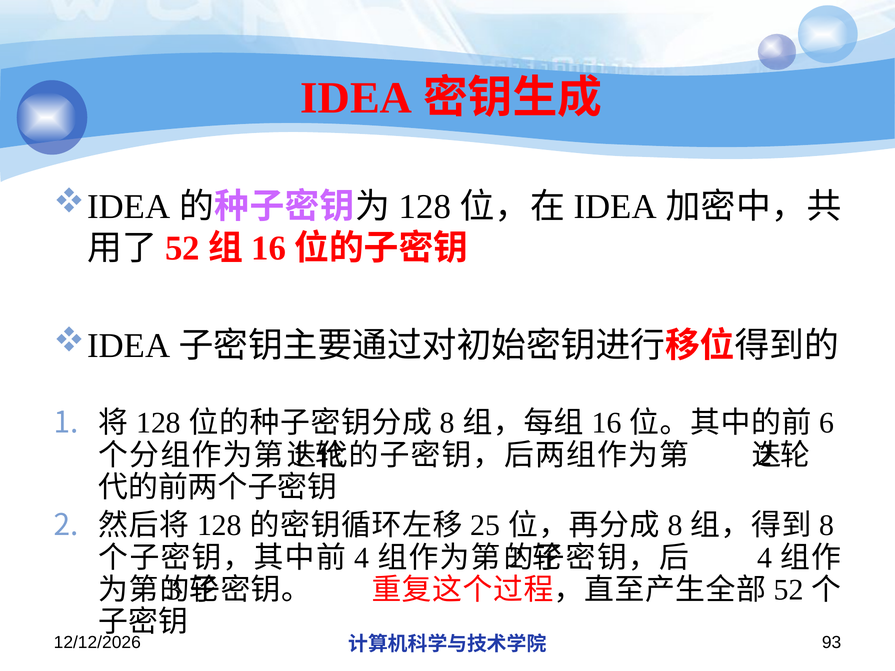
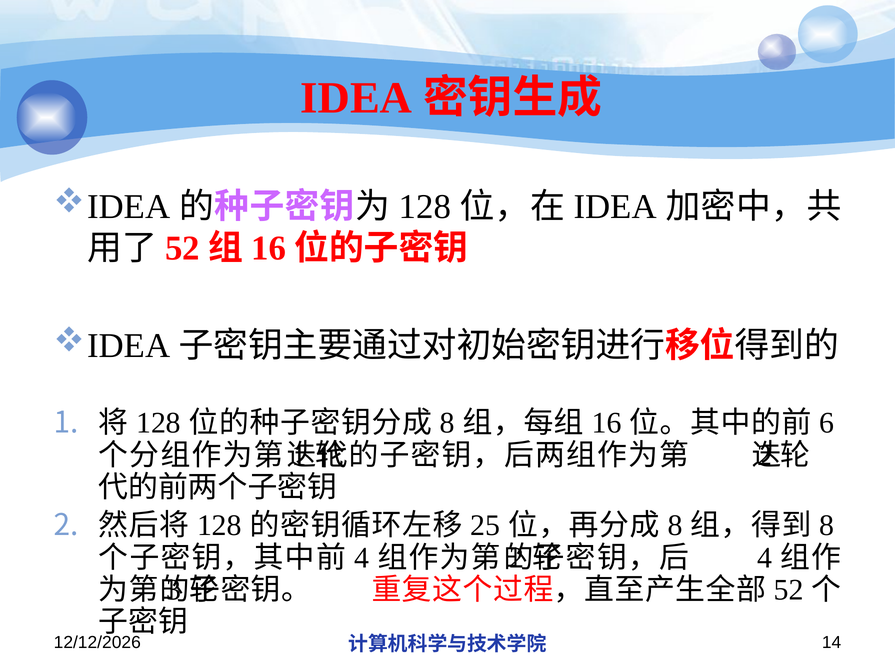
93: 93 -> 14
